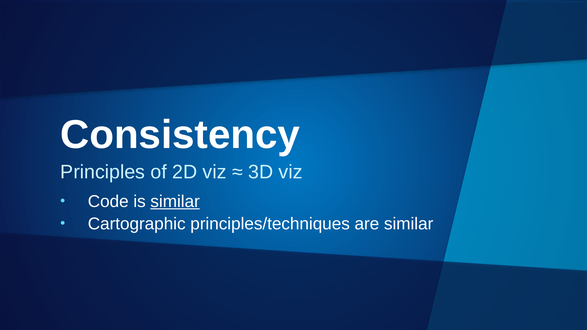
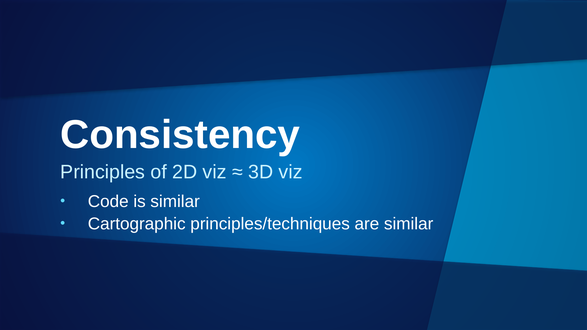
similar at (175, 202) underline: present -> none
